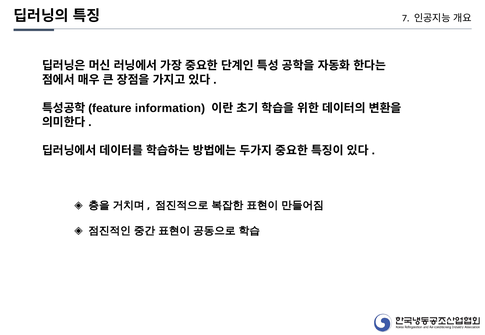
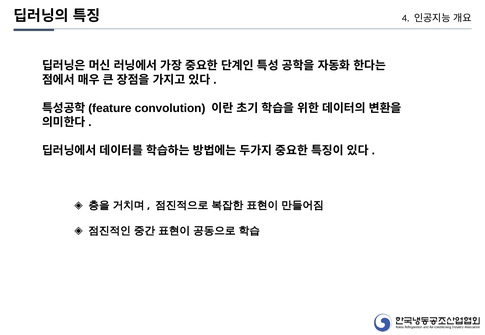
7: 7 -> 4
information: information -> convolution
